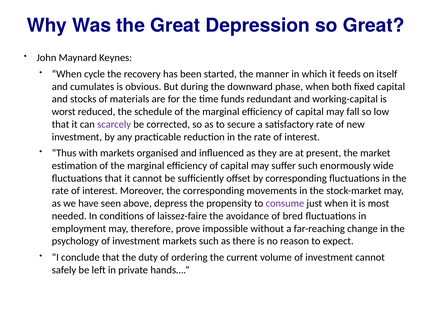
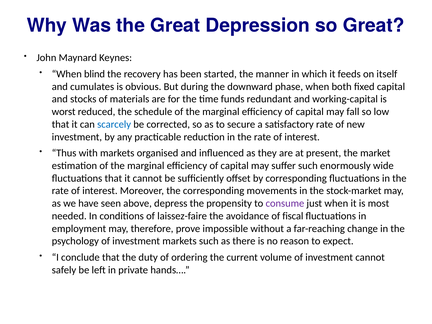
cycle: cycle -> blind
scarcely colour: purple -> blue
bred: bred -> fiscal
